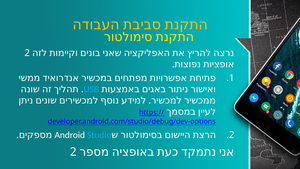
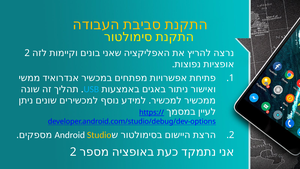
Studio colour: light blue -> yellow
